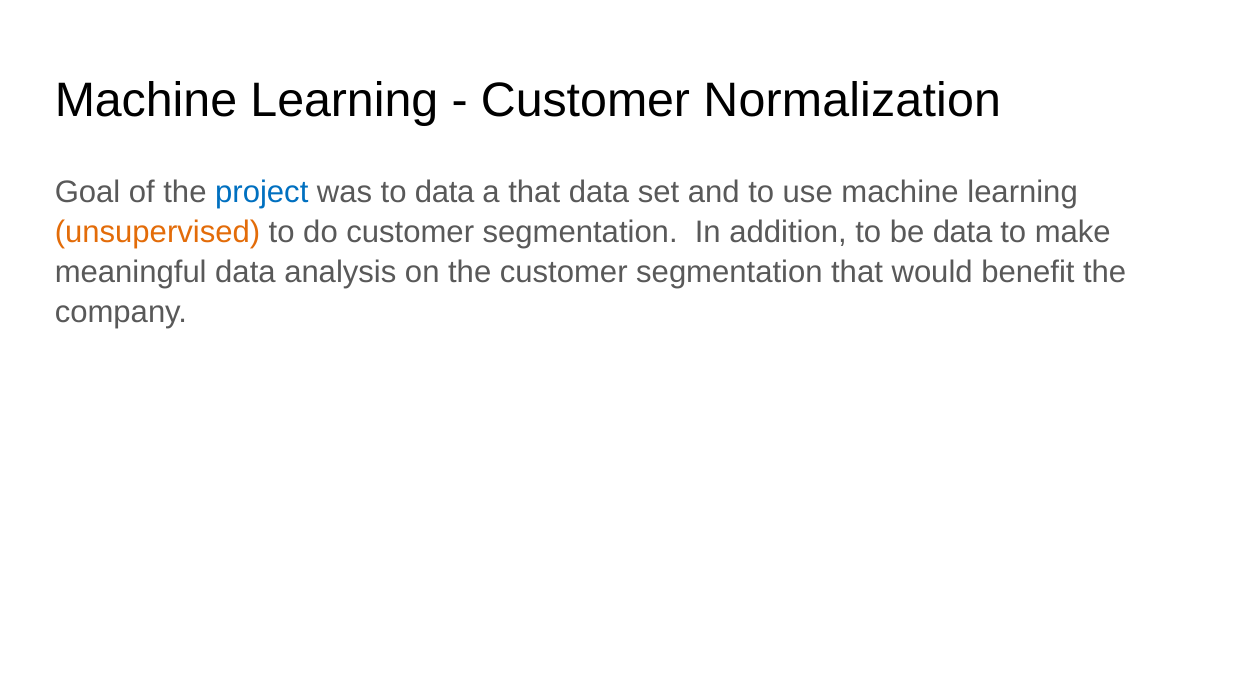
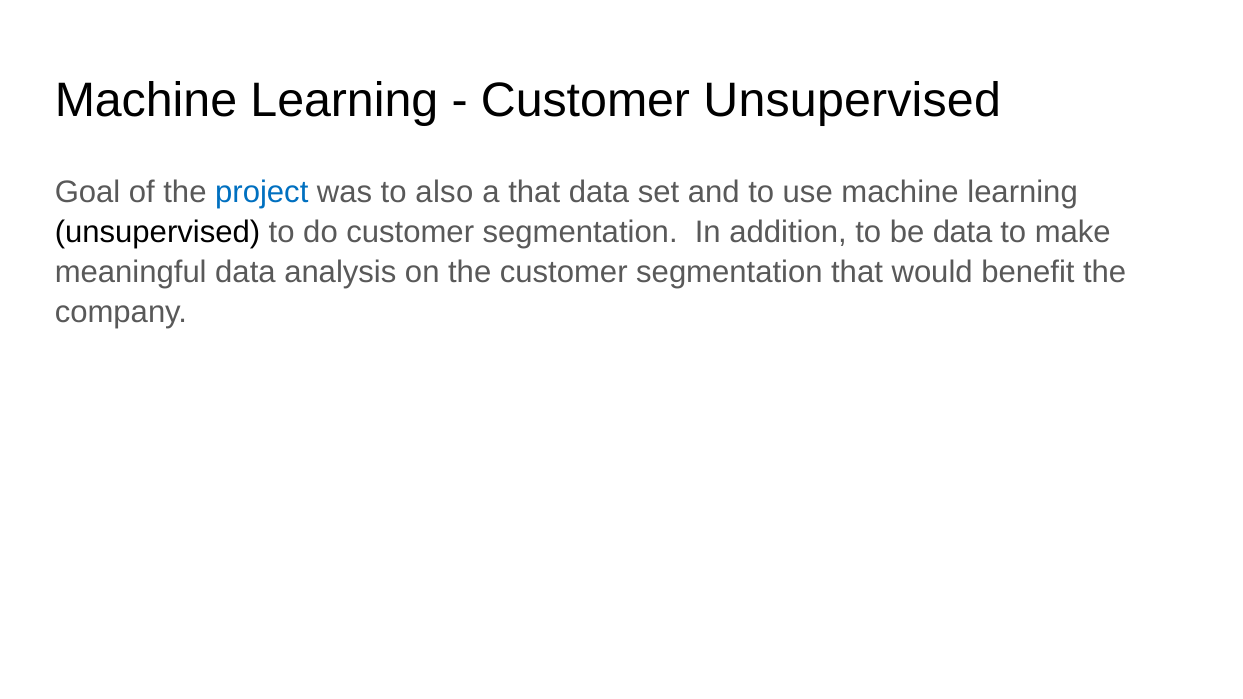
Customer Normalization: Normalization -> Unsupervised
to data: data -> also
unsupervised at (157, 232) colour: orange -> black
